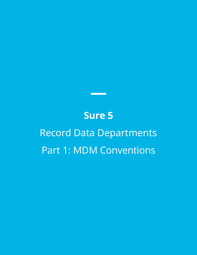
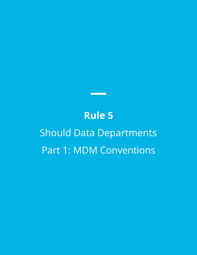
Sure: Sure -> Rule
Record: Record -> Should
